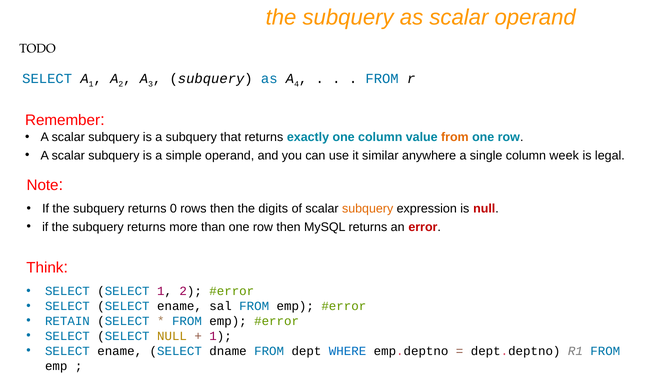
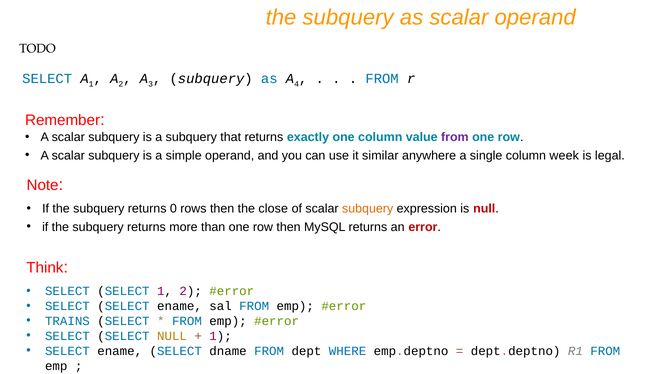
from at (455, 137) colour: orange -> purple
digits: digits -> close
RETAIN: RETAIN -> TRAINS
